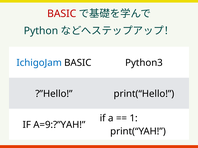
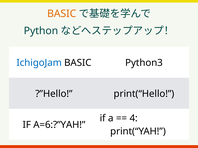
BASIC at (62, 14) colour: red -> orange
1: 1 -> 4
A=9:?”YAH: A=9:?”YAH -> A=6:?”YAH
